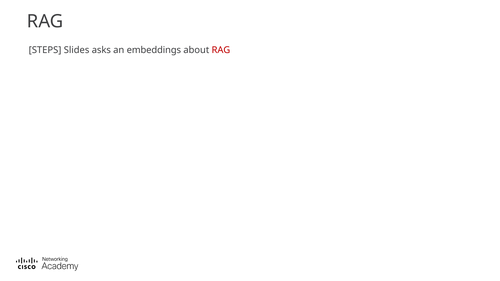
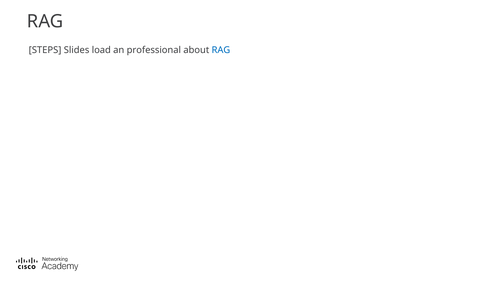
asks: asks -> load
embeddings: embeddings -> professional
RAG at (221, 50) colour: red -> blue
